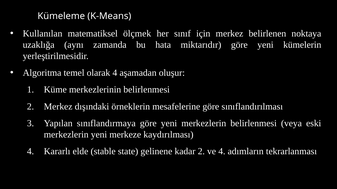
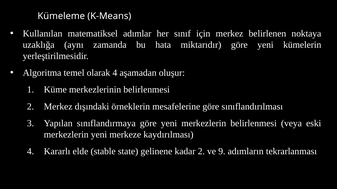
ölçmek: ölçmek -> adımlar
ve 4: 4 -> 9
